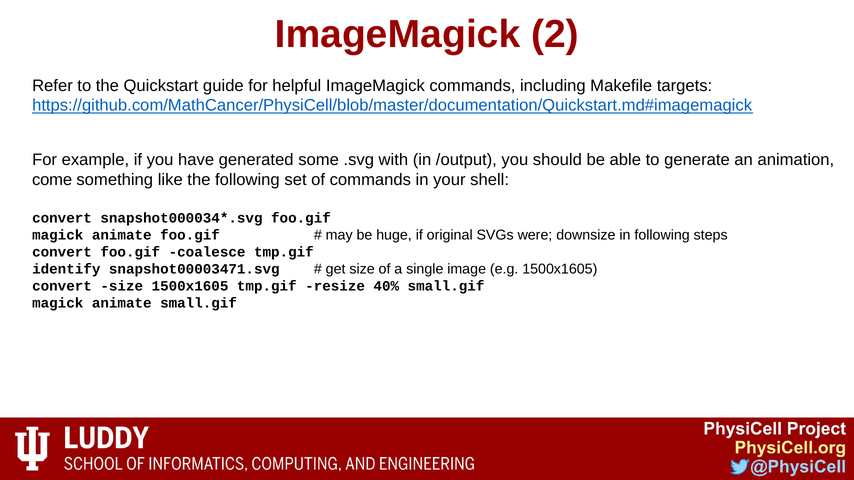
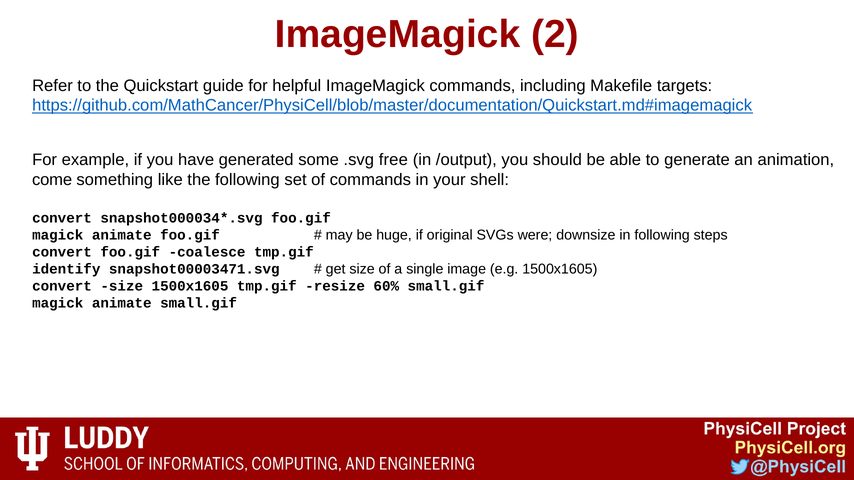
with: with -> free
40%: 40% -> 60%
